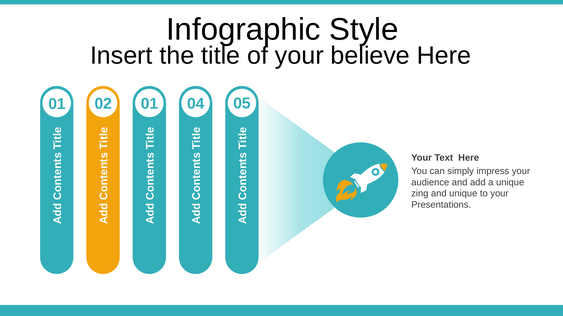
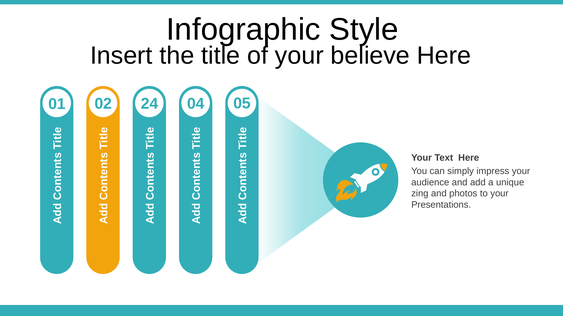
02 01: 01 -> 24
and unique: unique -> photos
